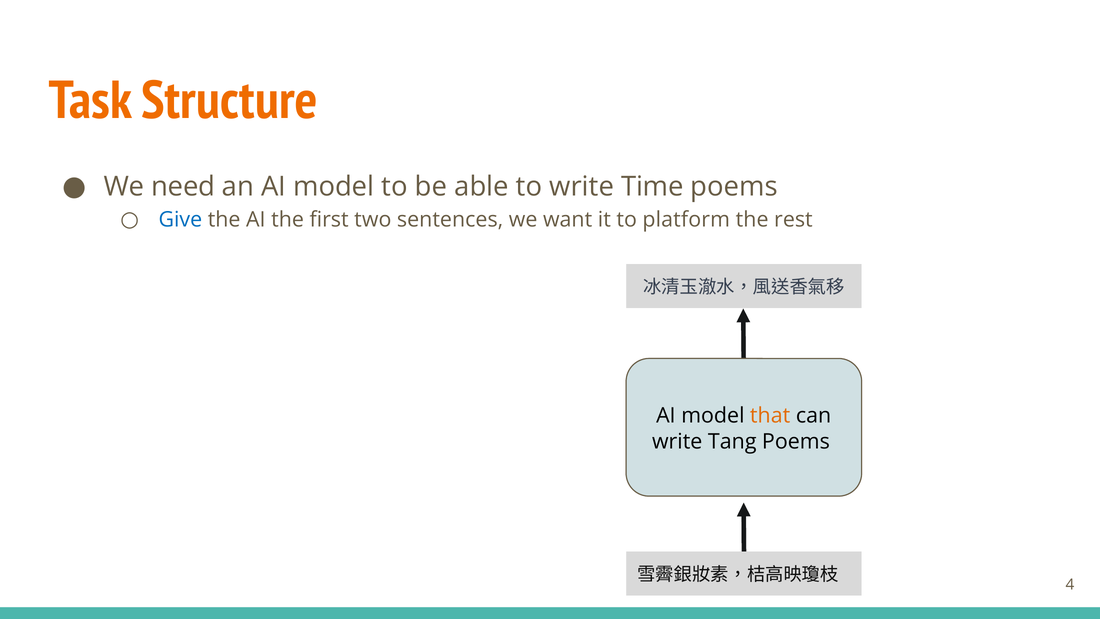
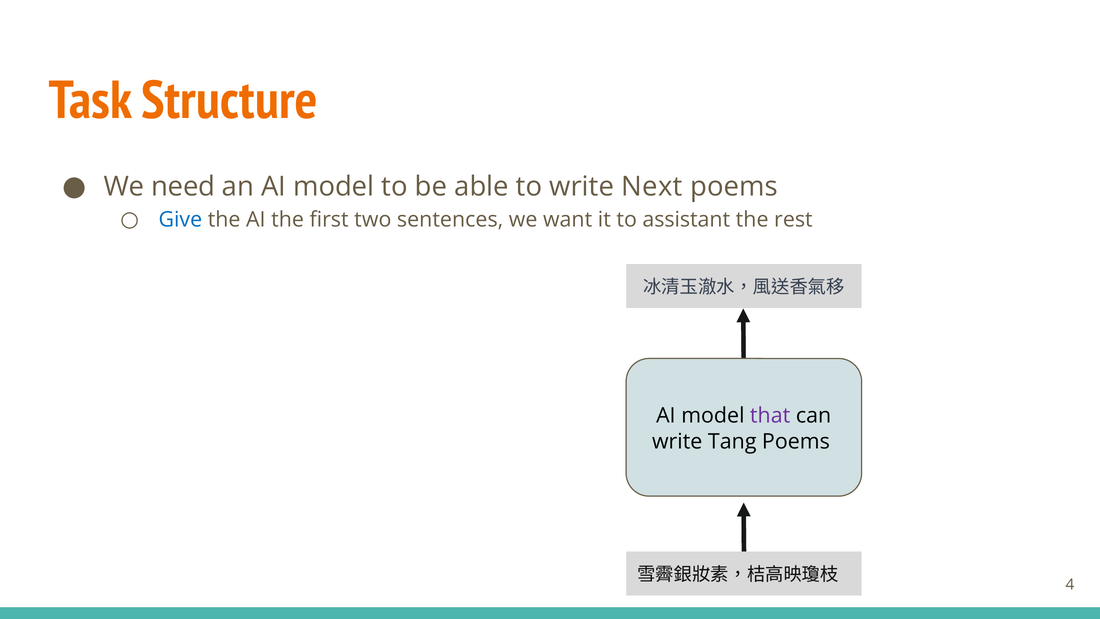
Time: Time -> Next
platform: platform -> assistant
that colour: orange -> purple
